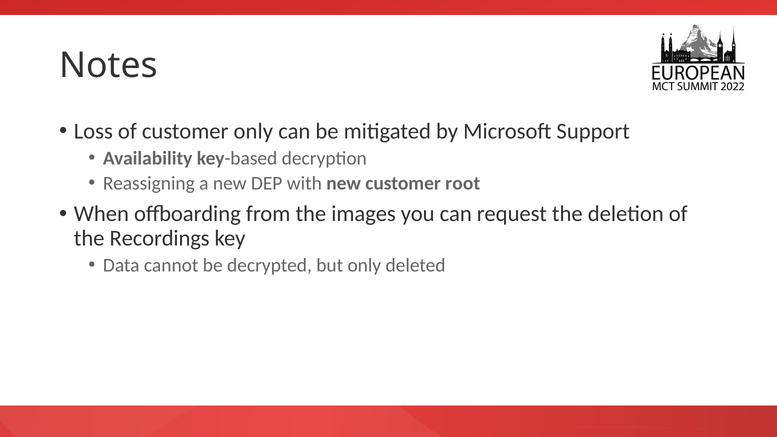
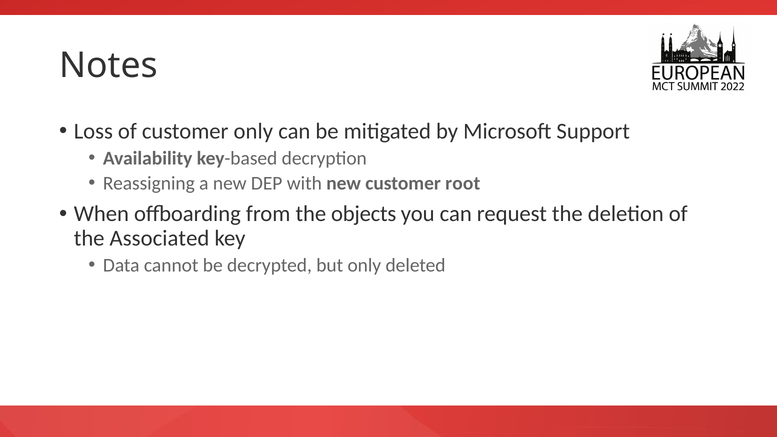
images: images -> objects
Recordings: Recordings -> Associated
